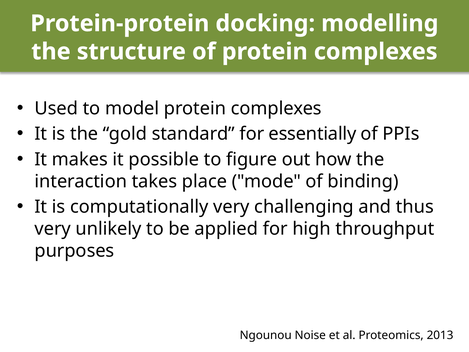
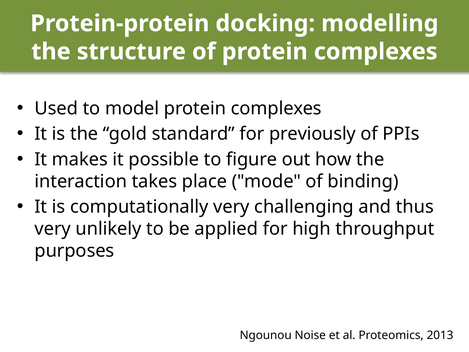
essentially: essentially -> previously
